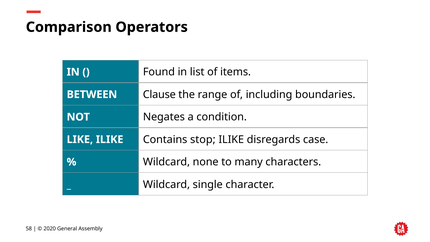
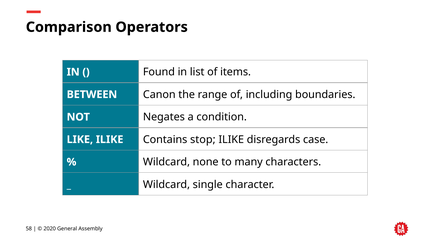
Clause: Clause -> Canon
